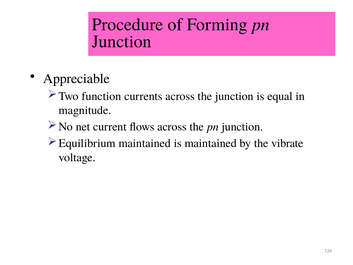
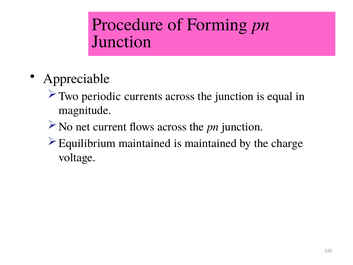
function: function -> periodic
vibrate: vibrate -> charge
